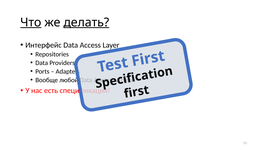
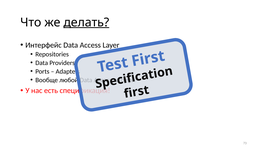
Что underline: present -> none
